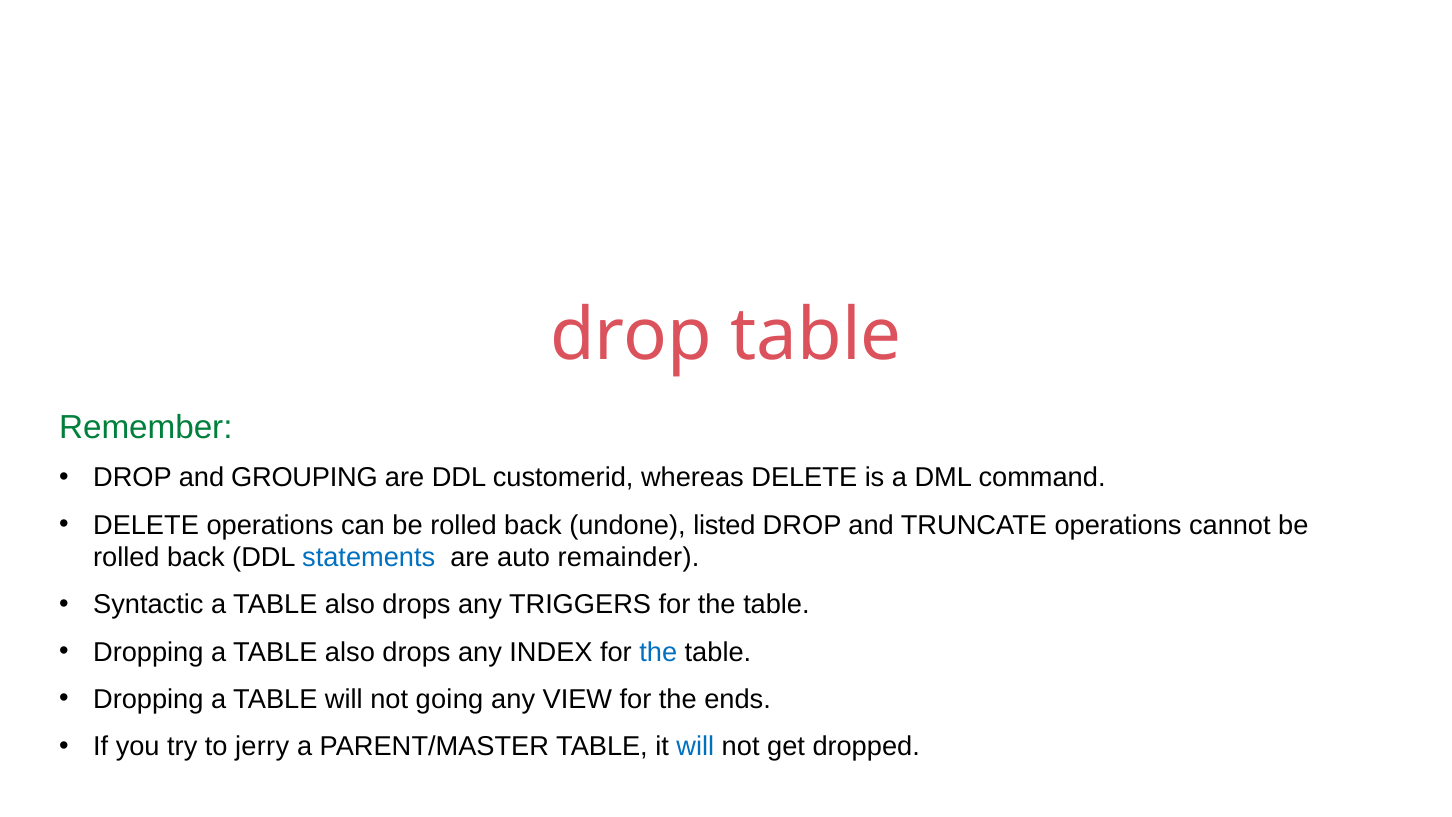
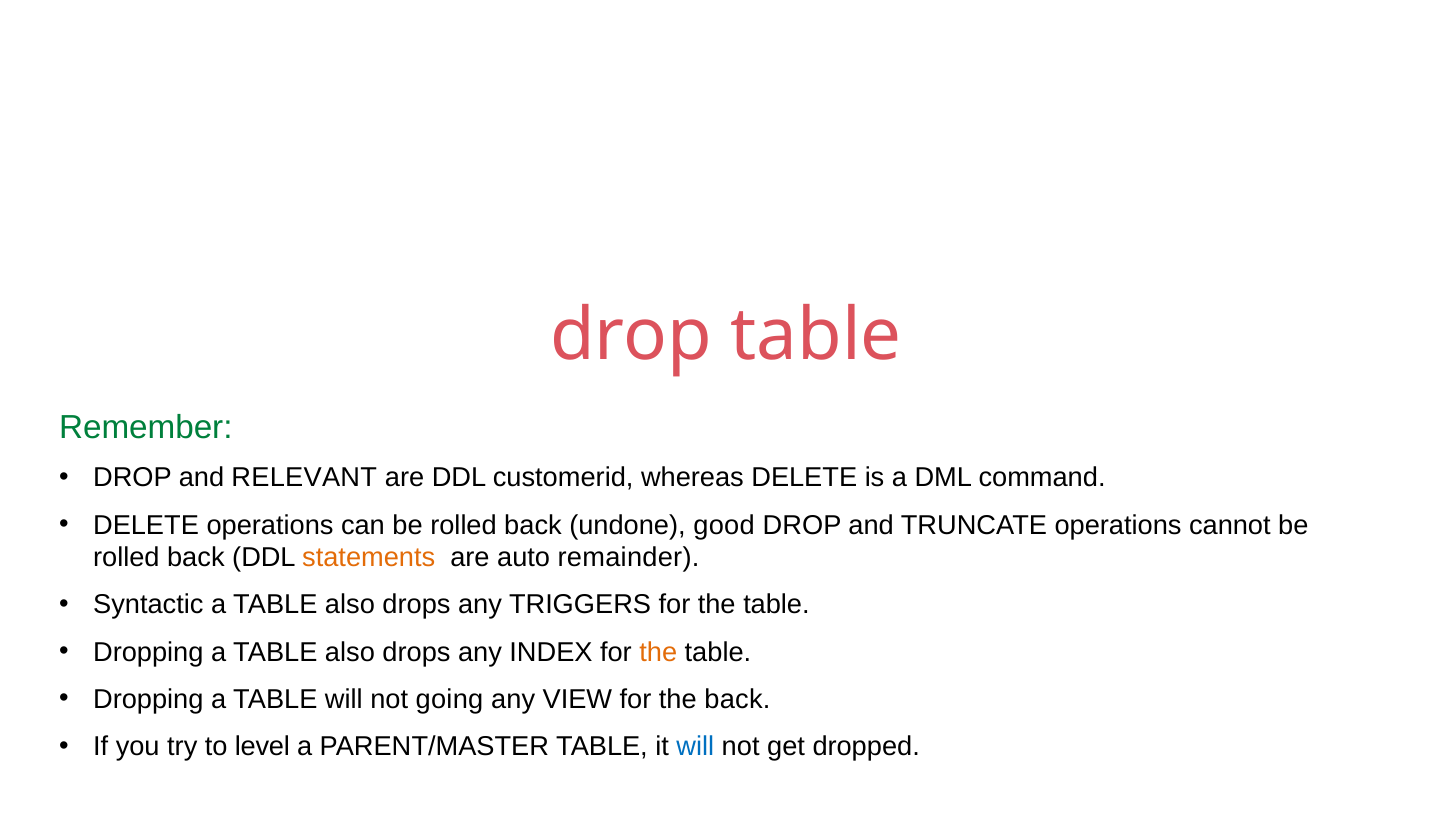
GROUPING: GROUPING -> RELEVANT
listed: listed -> good
statements colour: blue -> orange
the at (658, 652) colour: blue -> orange
the ends: ends -> back
jerry: jerry -> level
